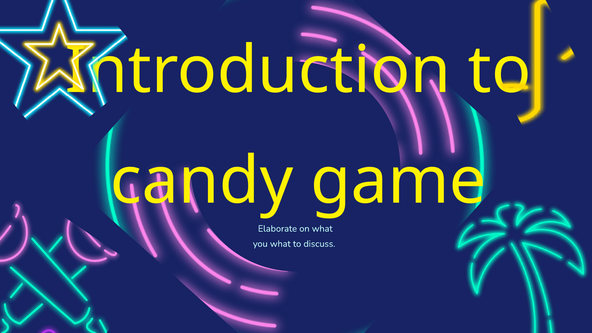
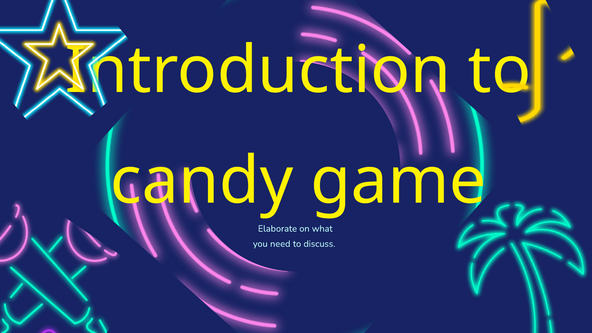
you what: what -> need
